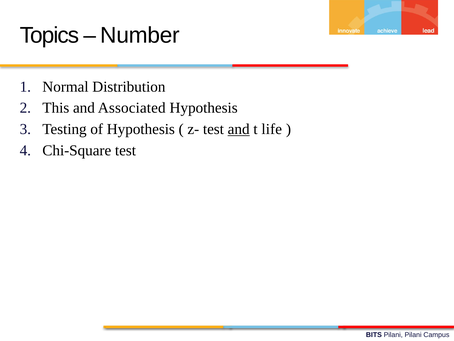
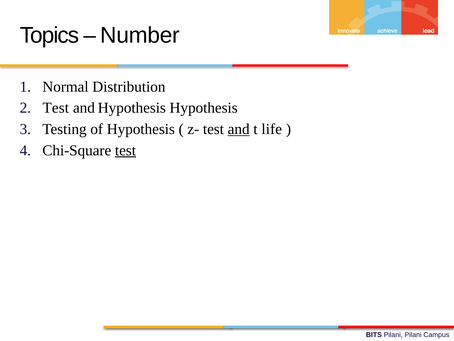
This at (56, 108): This -> Test
and Associated: Associated -> Hypothesis
test at (125, 150) underline: none -> present
